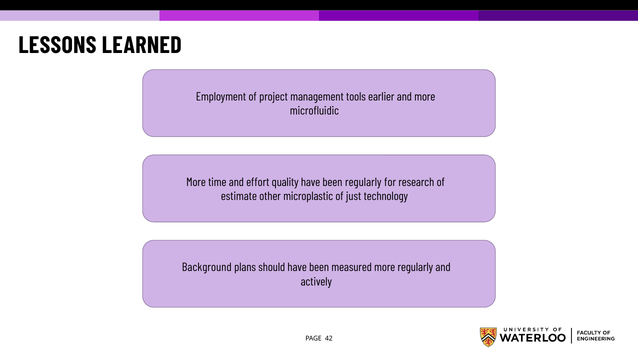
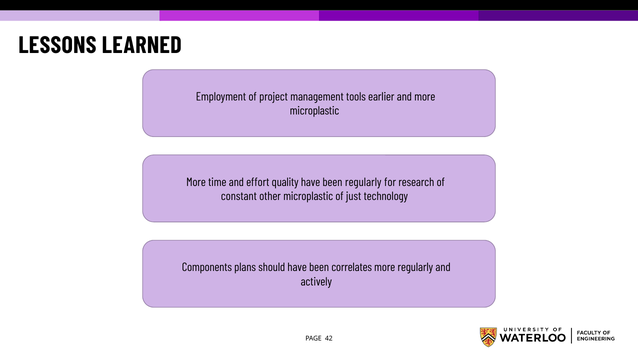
microfluidic at (314, 111): microfluidic -> microplastic
estimate: estimate -> constant
Background: Background -> Components
measured: measured -> correlates
